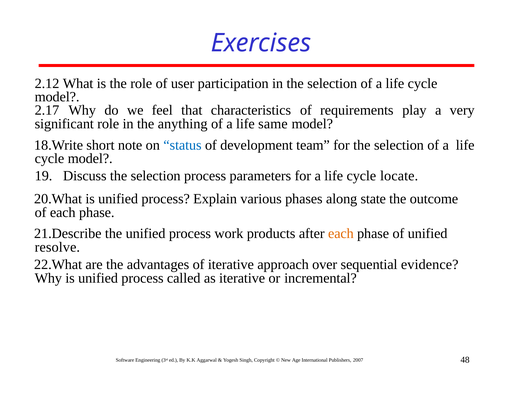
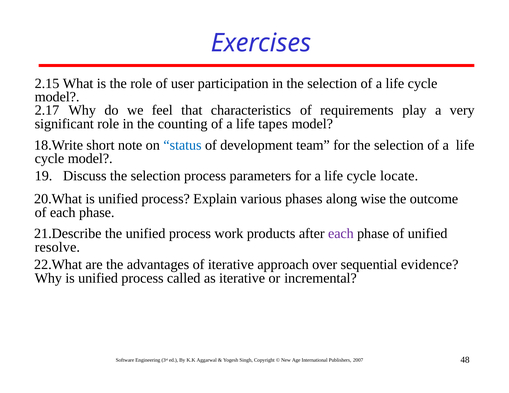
2.12: 2.12 -> 2.15
anything: anything -> counting
same: same -> tapes
state: state -> wise
each at (341, 234) colour: orange -> purple
